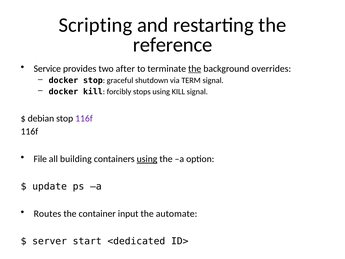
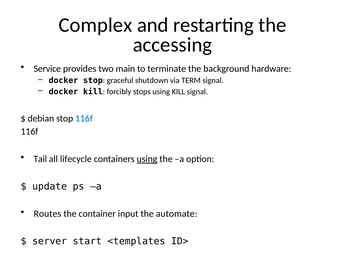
Scripting: Scripting -> Complex
reference: reference -> accessing
after: after -> main
the at (195, 69) underline: present -> none
overrides: overrides -> hardware
116f at (84, 118) colour: purple -> blue
File: File -> Tail
building: building -> lifecycle
<dedicated: <dedicated -> <templates
